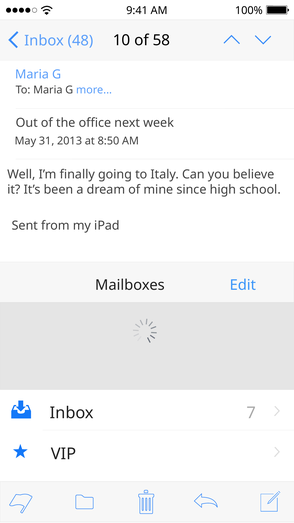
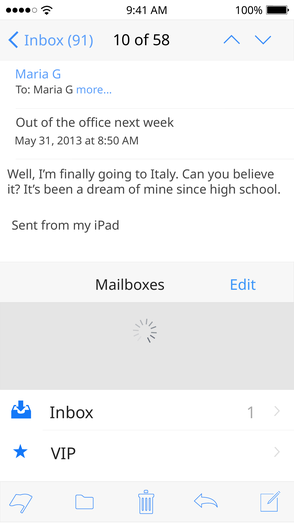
48: 48 -> 91
7: 7 -> 1
